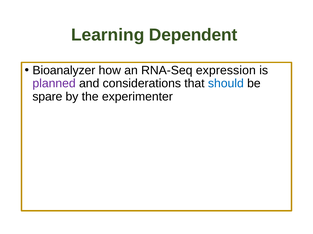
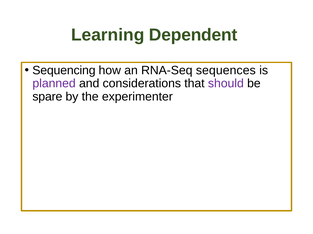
Bioanalyzer: Bioanalyzer -> Sequencing
expression: expression -> sequences
should colour: blue -> purple
